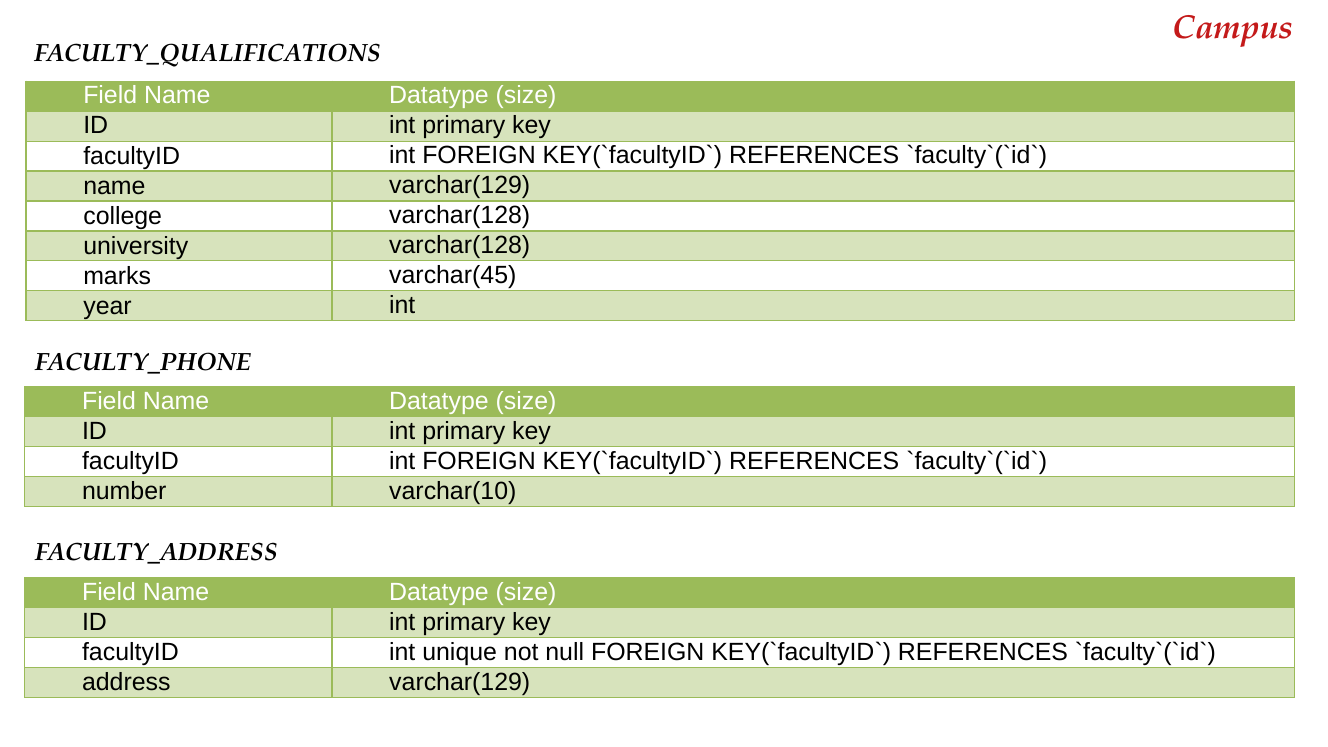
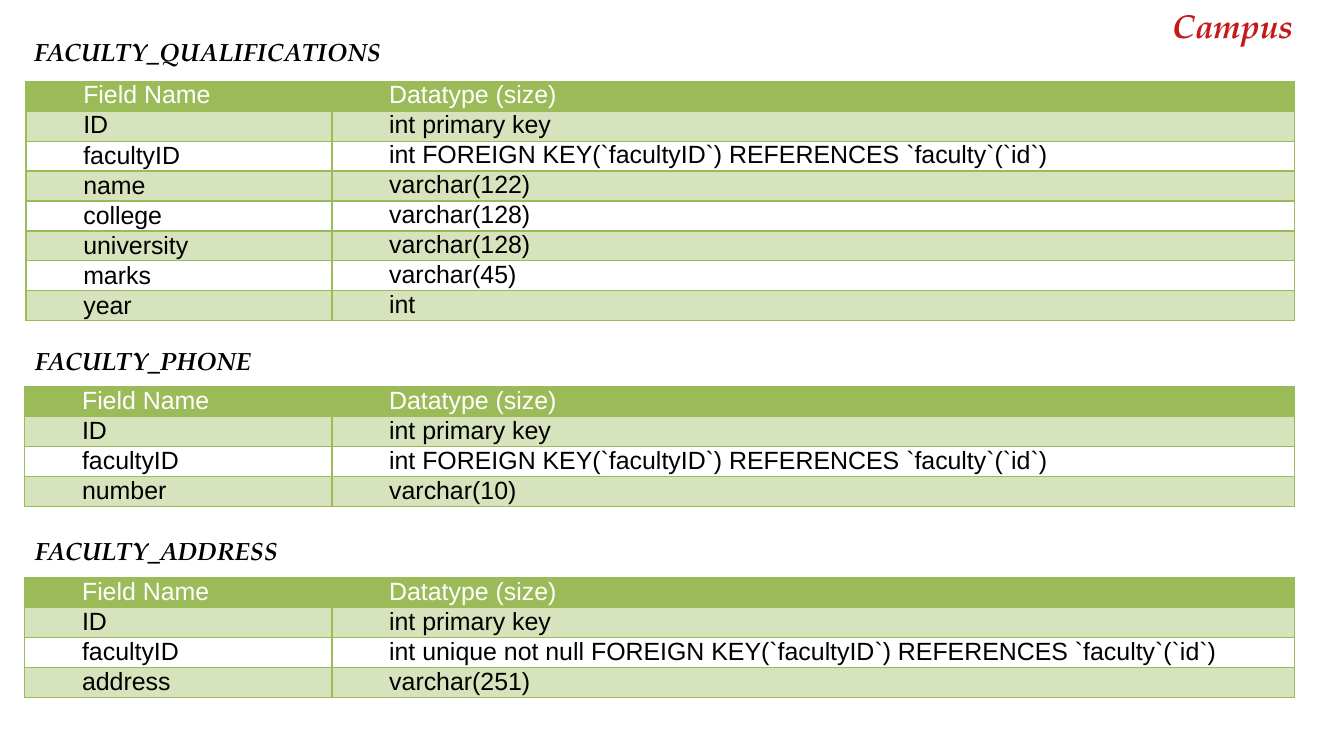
name varchar(129: varchar(129 -> varchar(122
address varchar(129: varchar(129 -> varchar(251
